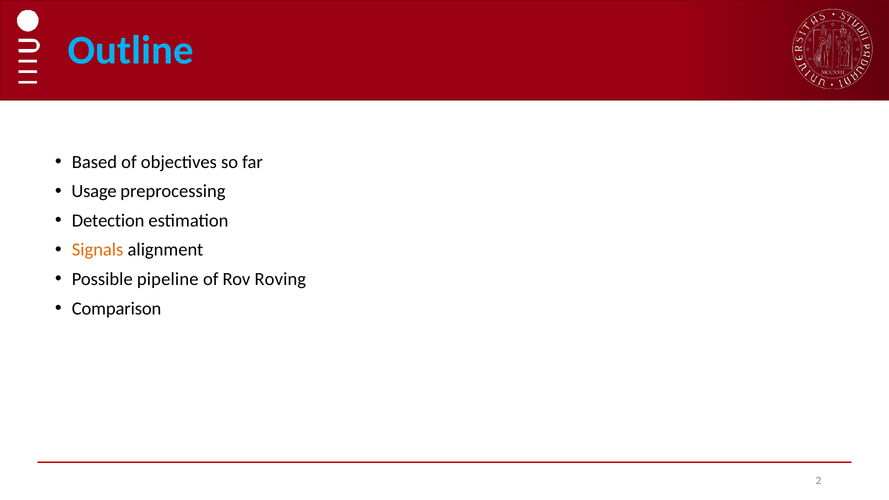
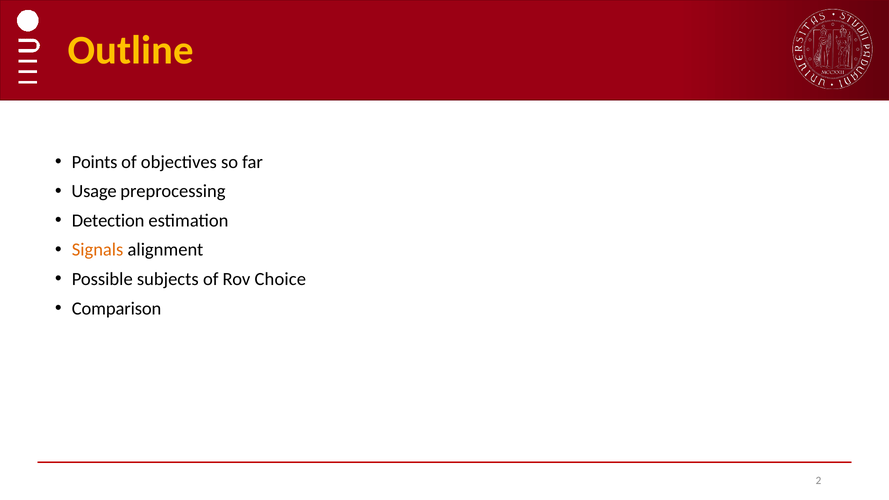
Outline colour: light blue -> yellow
Based: Based -> Points
pipeline: pipeline -> subjects
Roving: Roving -> Choice
